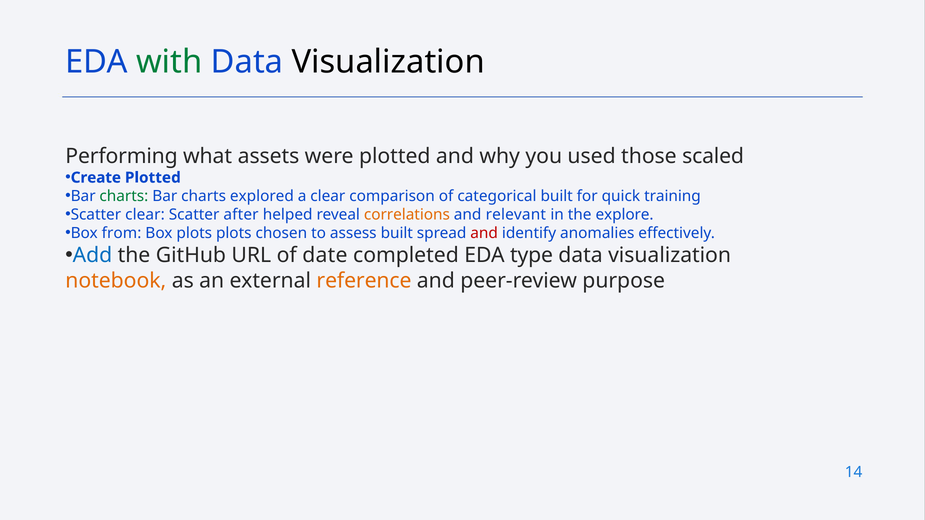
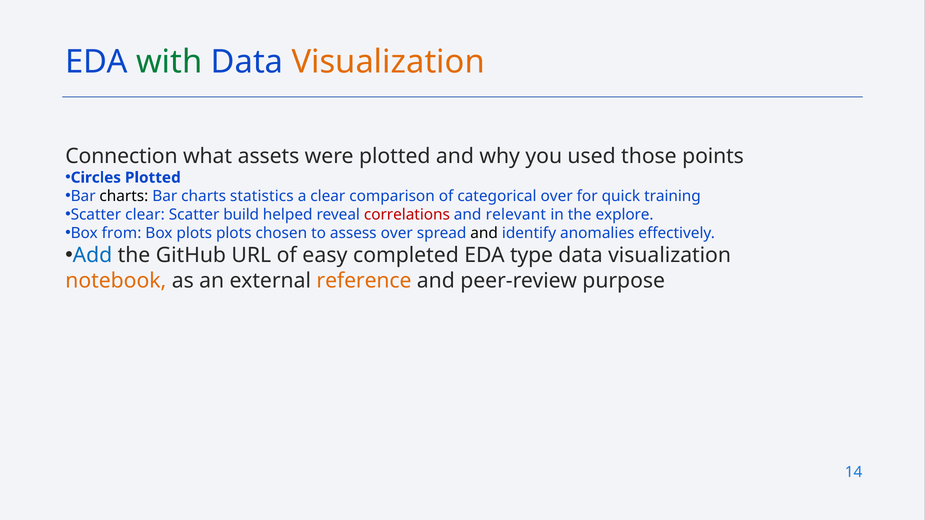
Visualization at (388, 62) colour: black -> orange
Performing: Performing -> Connection
scaled: scaled -> points
Create: Create -> Circles
charts at (124, 196) colour: green -> black
explored: explored -> statistics
categorical built: built -> over
after: after -> build
correlations colour: orange -> red
assess built: built -> over
and at (484, 233) colour: red -> black
date: date -> easy
